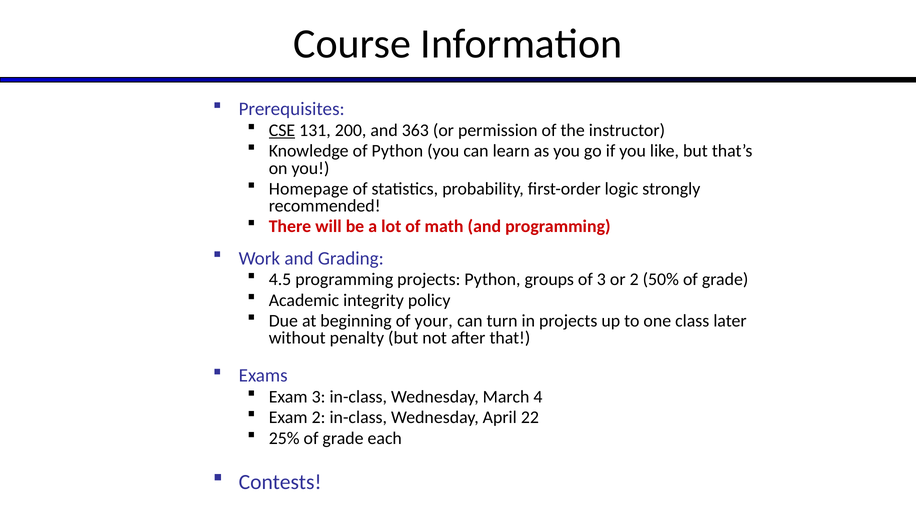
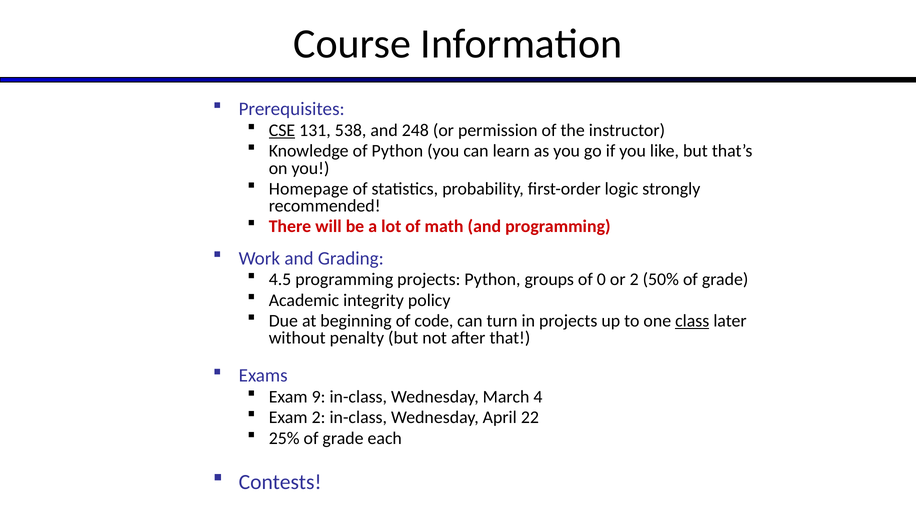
200: 200 -> 538
363: 363 -> 248
of 3: 3 -> 0
your: your -> code
class underline: none -> present
Exam 3: 3 -> 9
